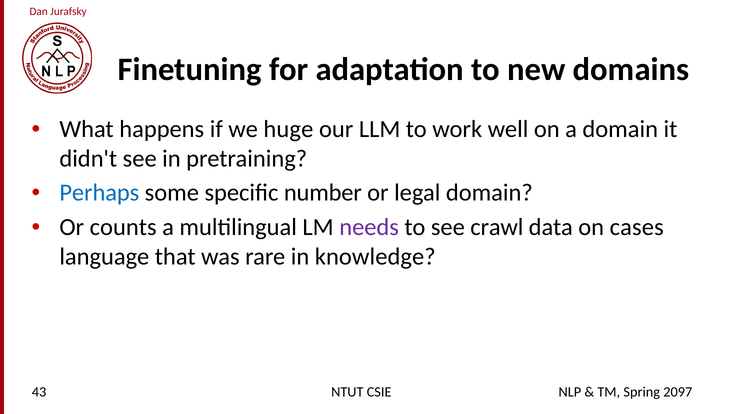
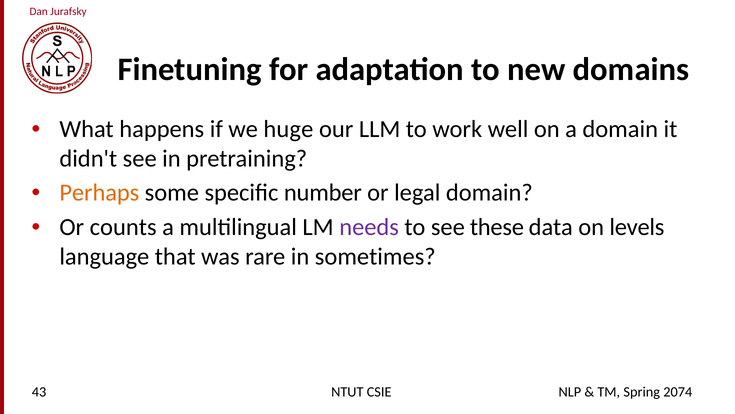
Perhaps colour: blue -> orange
crawl: crawl -> these
cases: cases -> levels
knowledge: knowledge -> sometimes
2097: 2097 -> 2074
